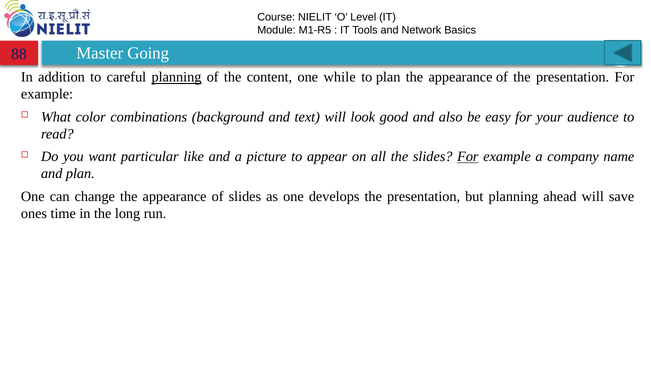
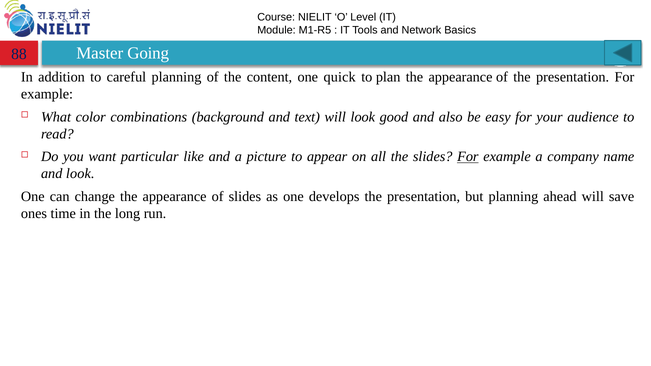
planning at (176, 77) underline: present -> none
while: while -> quick
and plan: plan -> look
